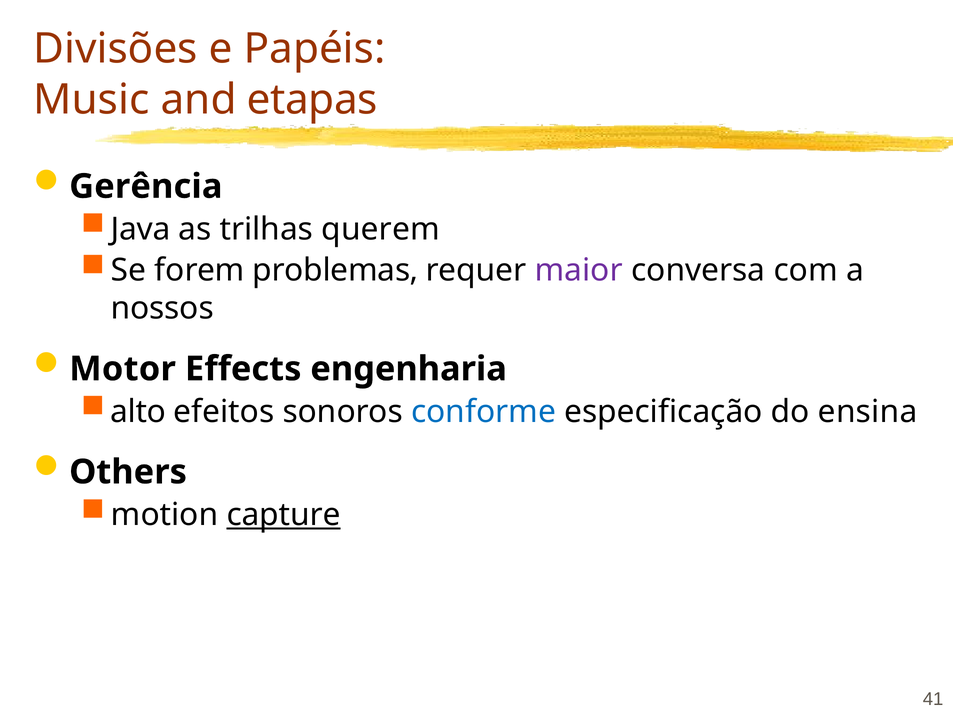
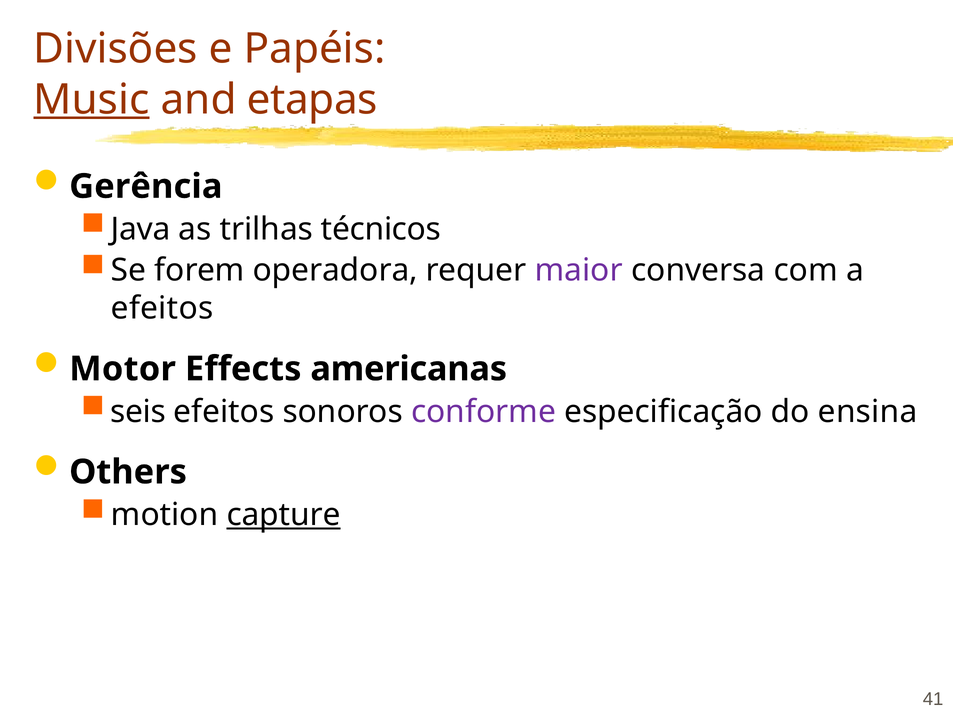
Music underline: none -> present
querem: querem -> técnicos
problemas: problemas -> operadora
nossos at (162, 309): nossos -> efeitos
engenharia: engenharia -> americanas
alto: alto -> seis
conforme colour: blue -> purple
